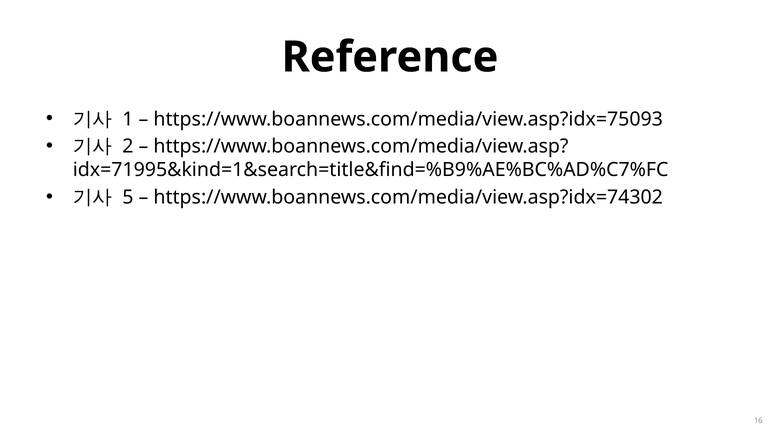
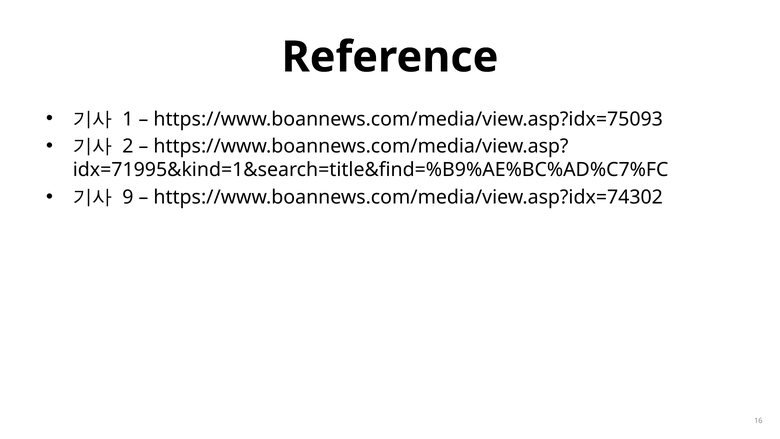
5: 5 -> 9
